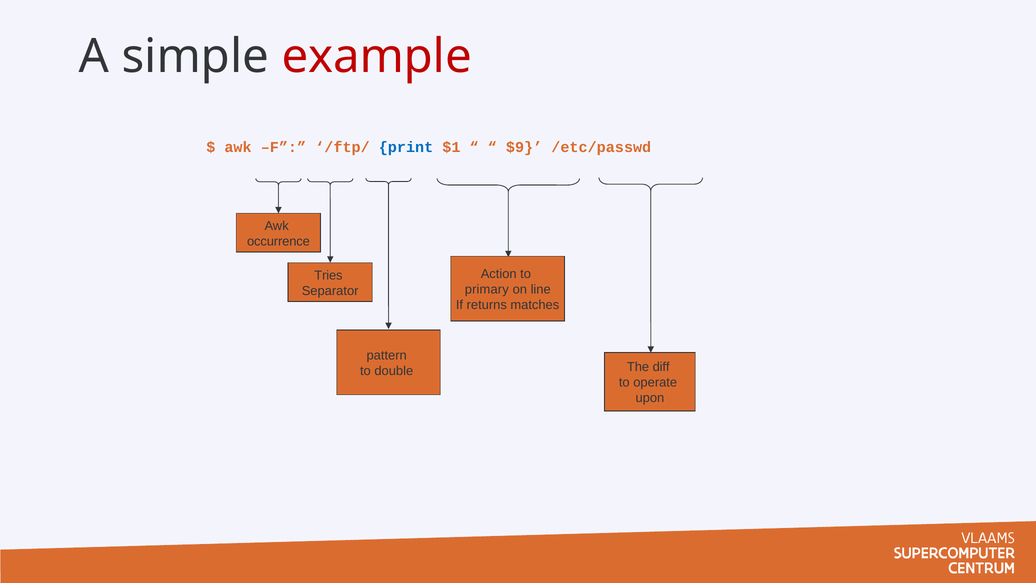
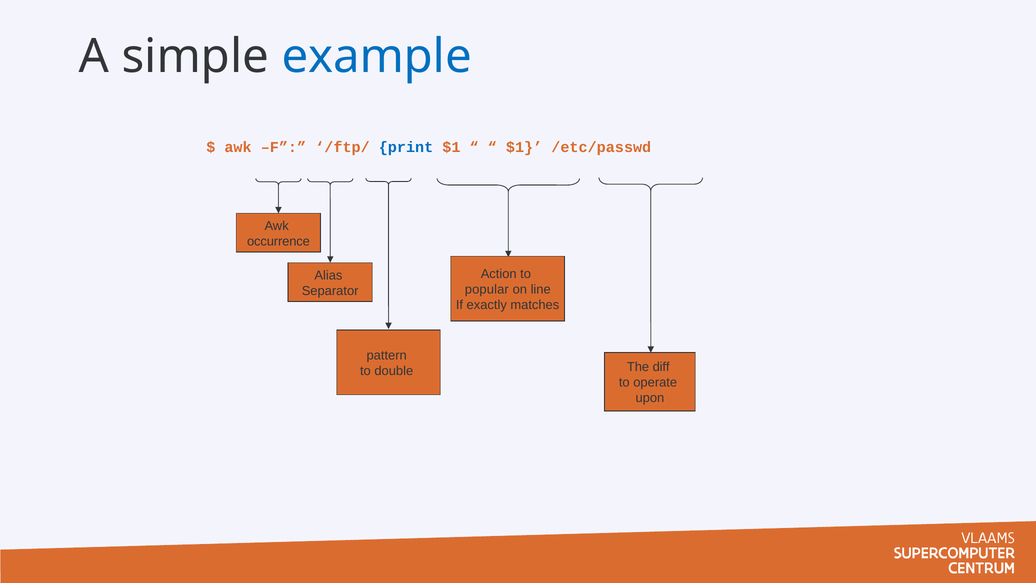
example colour: red -> blue
$9 at (524, 147): $9 -> $1
Tries: Tries -> Alias
primary: primary -> popular
returns: returns -> exactly
